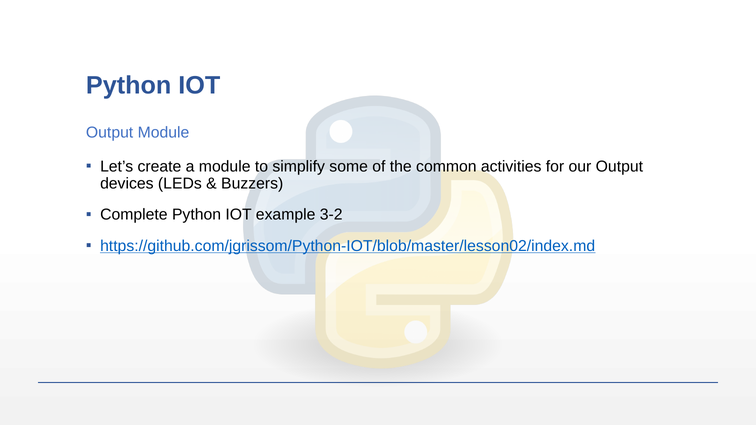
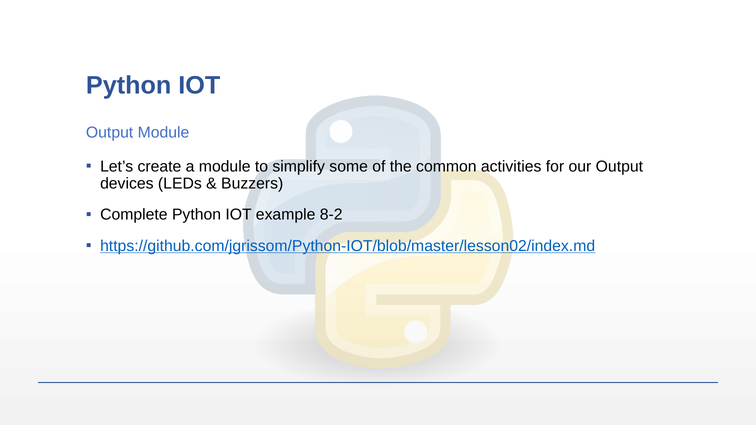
3-2: 3-2 -> 8-2
